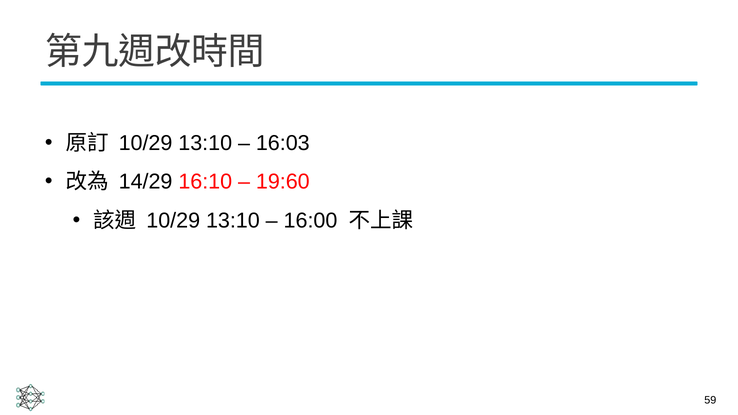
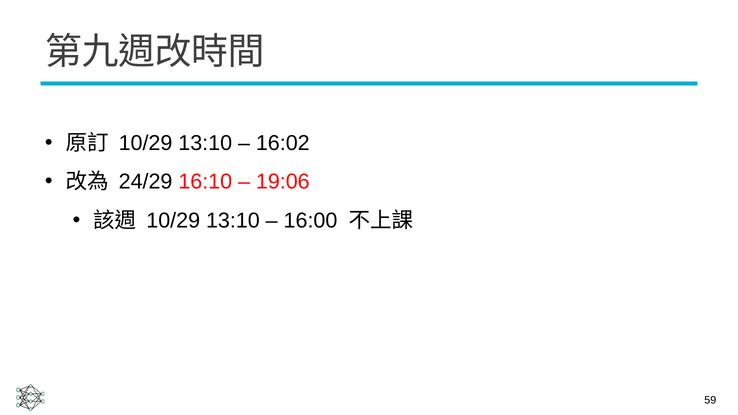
16:03: 16:03 -> 16:02
14/29: 14/29 -> 24/29
19:60: 19:60 -> 19:06
